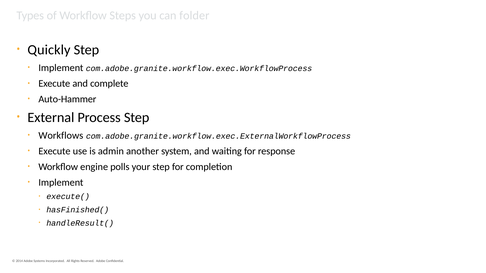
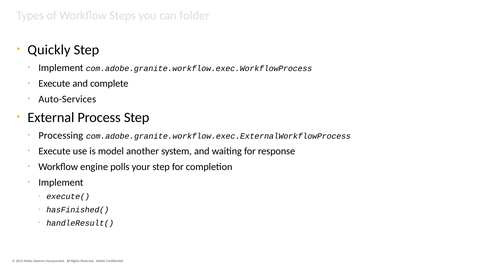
Auto-Hammer: Auto-Hammer -> Auto-Services
Workflows: Workflows -> Processing
admin: admin -> model
